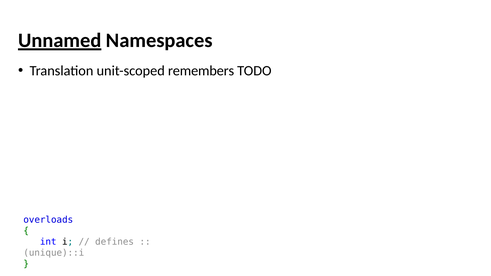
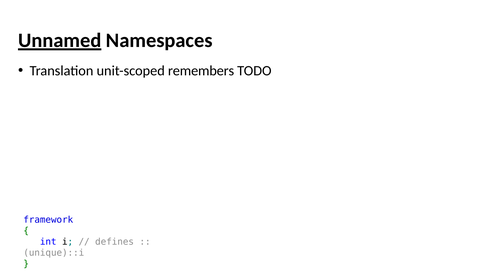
overloads: overloads -> framework
